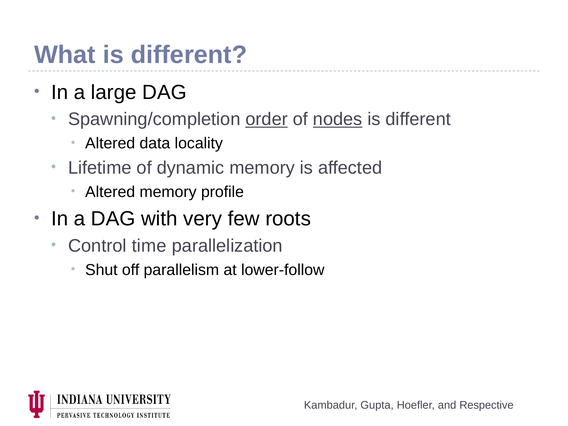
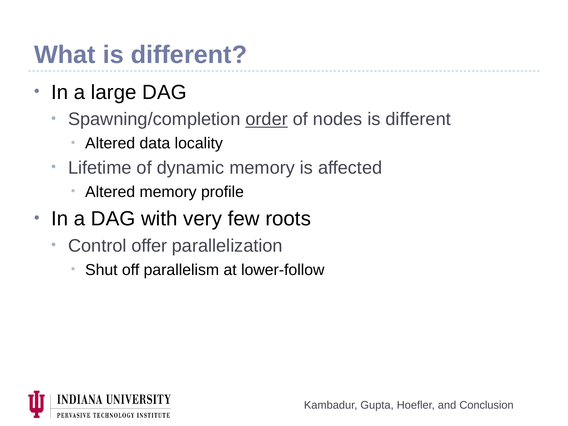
nodes underline: present -> none
time: time -> offer
Respective: Respective -> Conclusion
